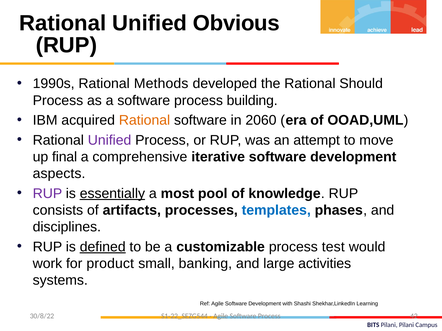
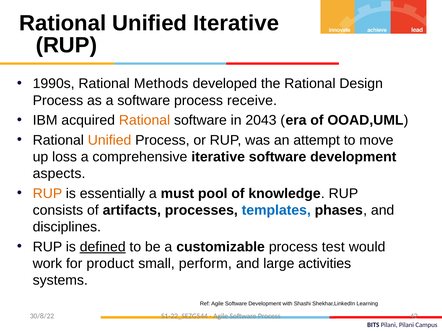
Unified Obvious: Obvious -> Iterative
Should: Should -> Design
building: building -> receive
2060: 2060 -> 2043
Unified at (110, 140) colour: purple -> orange
final: final -> loss
RUP at (47, 194) colour: purple -> orange
essentially underline: present -> none
most: most -> must
banking: banking -> perform
